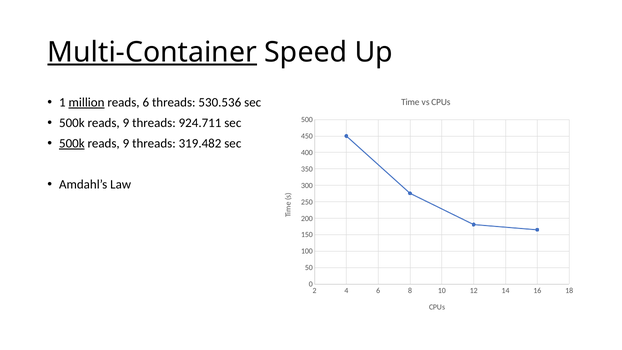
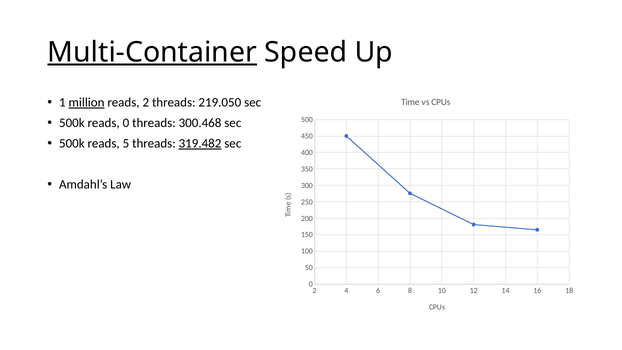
reads 6: 6 -> 2
530.536: 530.536 -> 219.050
9 at (126, 123): 9 -> 0
924.711: 924.711 -> 300.468
500k at (72, 143) underline: present -> none
9 at (126, 143): 9 -> 5
319.482 underline: none -> present
